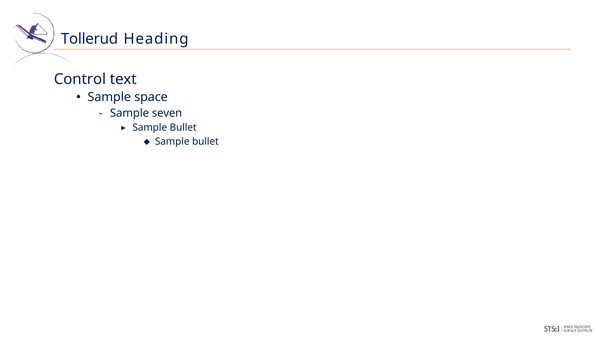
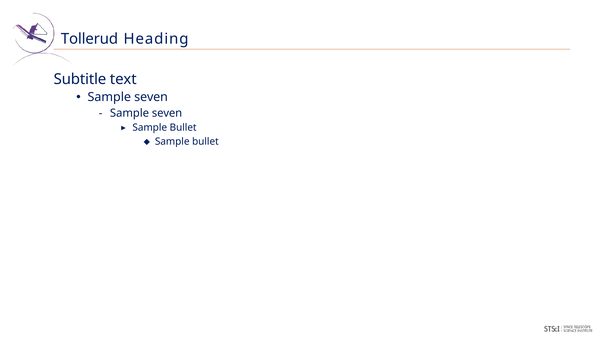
Control: Control -> Subtitle
space at (151, 97): space -> seven
